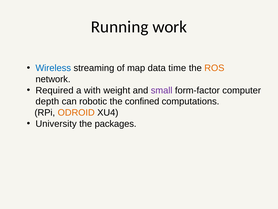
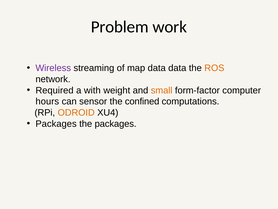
Running: Running -> Problem
Wireless colour: blue -> purple
data time: time -> data
small colour: purple -> orange
depth: depth -> hours
robotic: robotic -> sensor
University at (56, 124): University -> Packages
